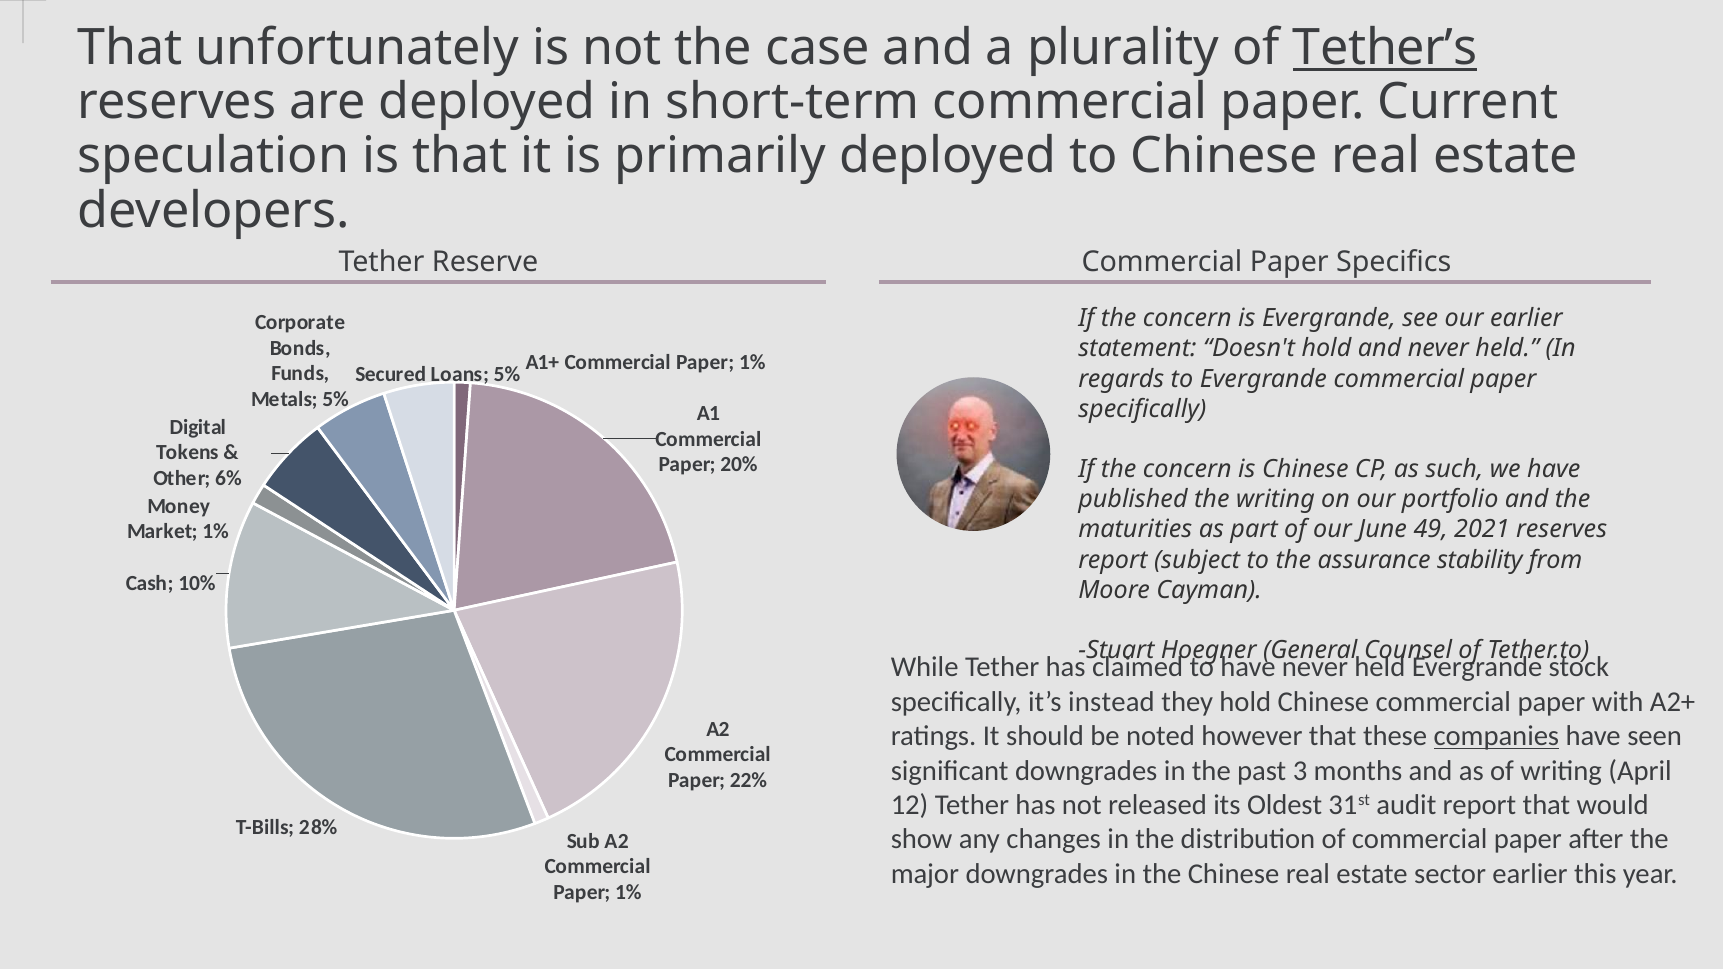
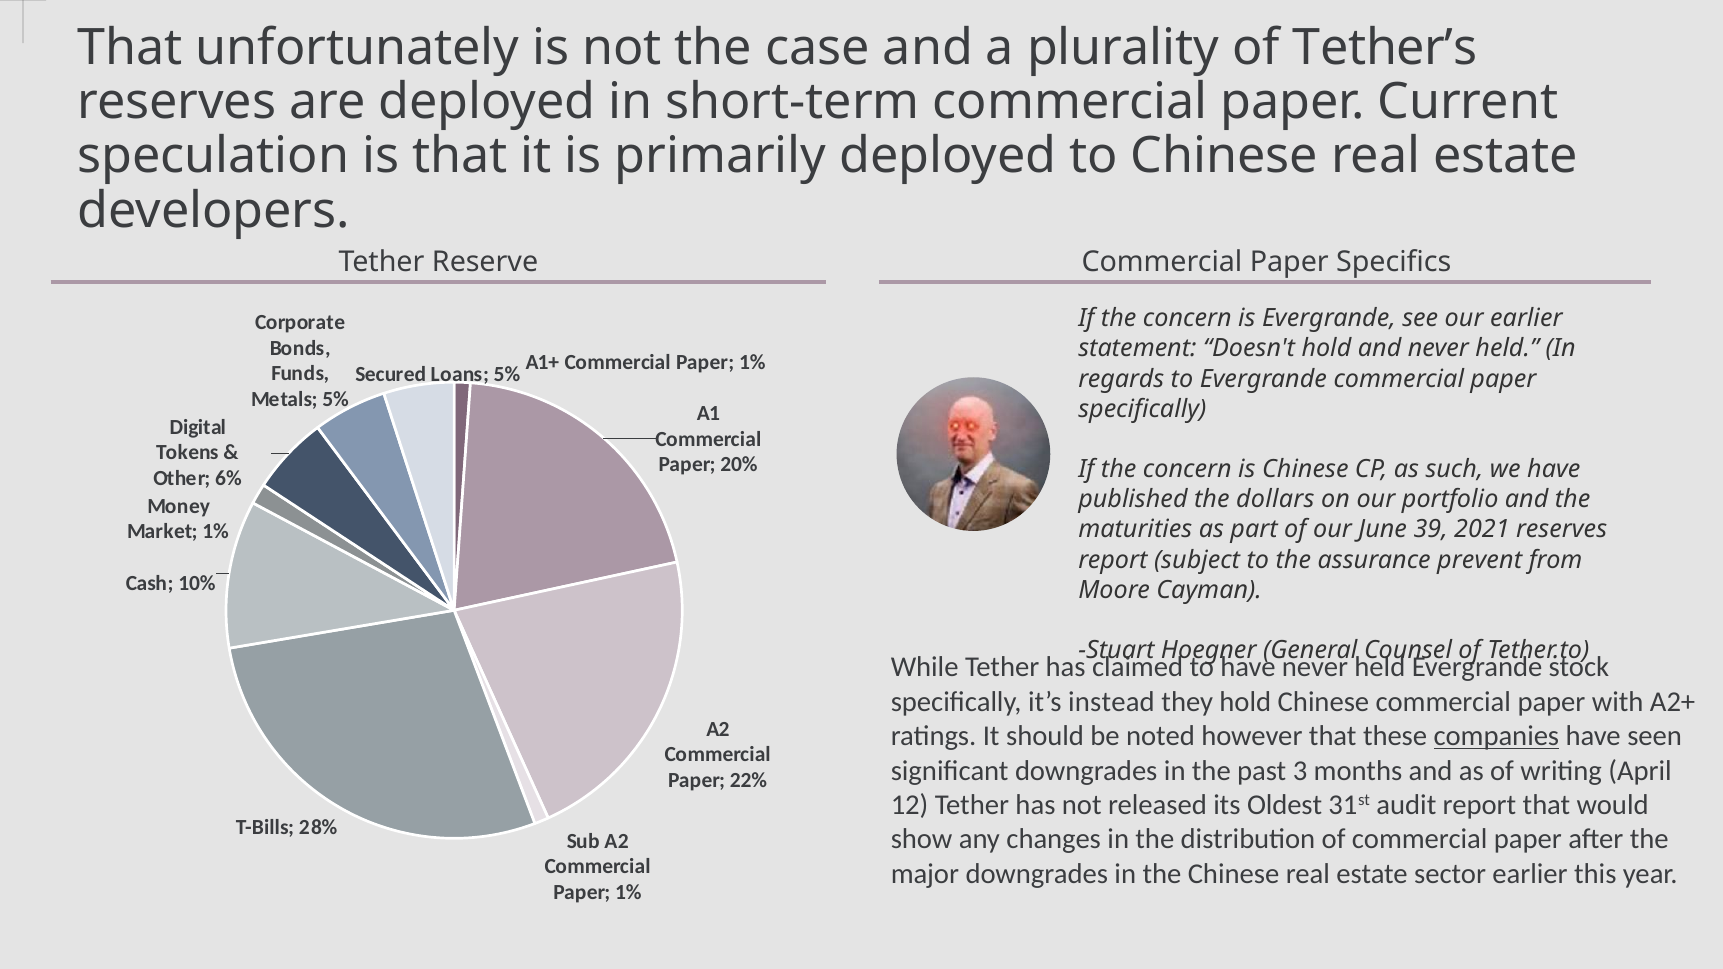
Tether’s underline: present -> none
the writing: writing -> dollars
49: 49 -> 39
stability: stability -> prevent
